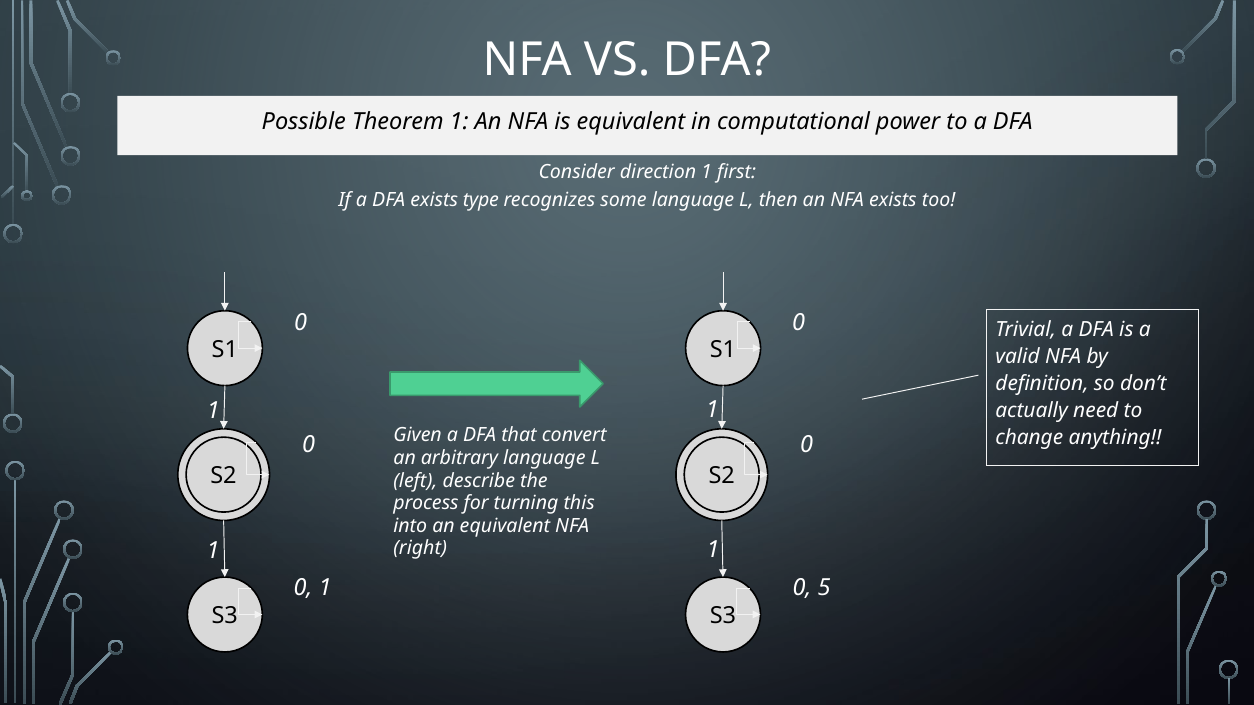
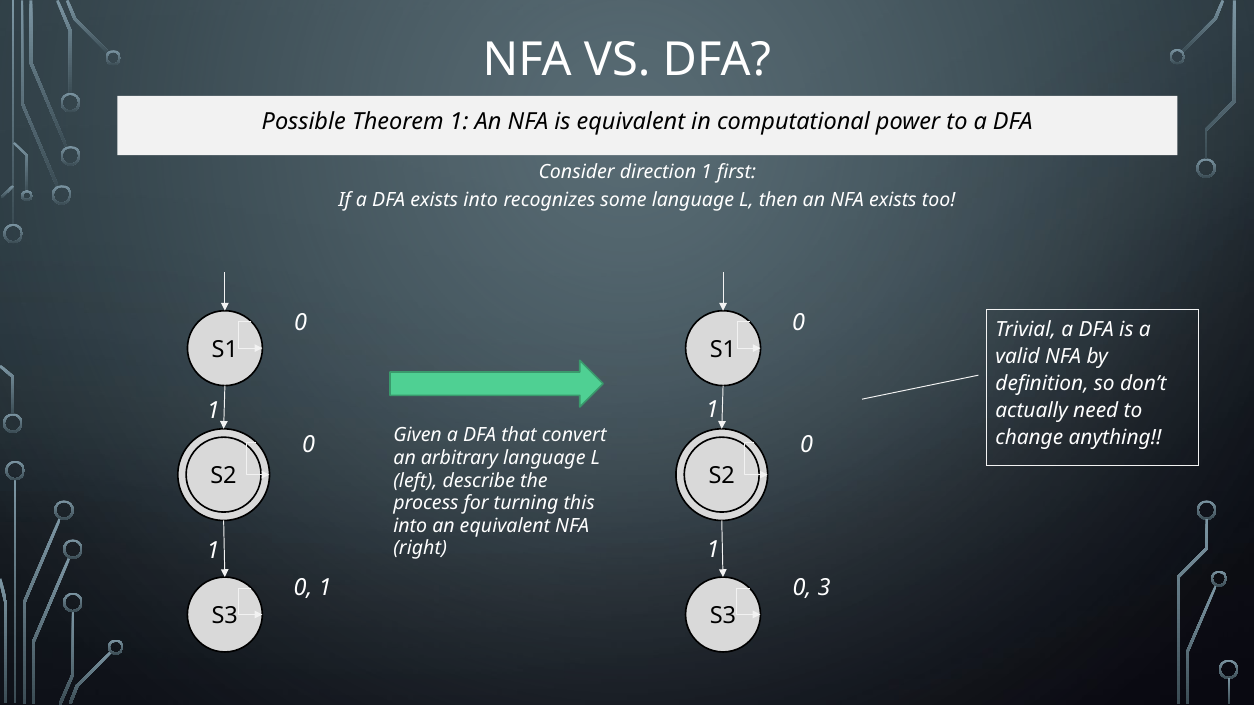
exists type: type -> into
5: 5 -> 3
